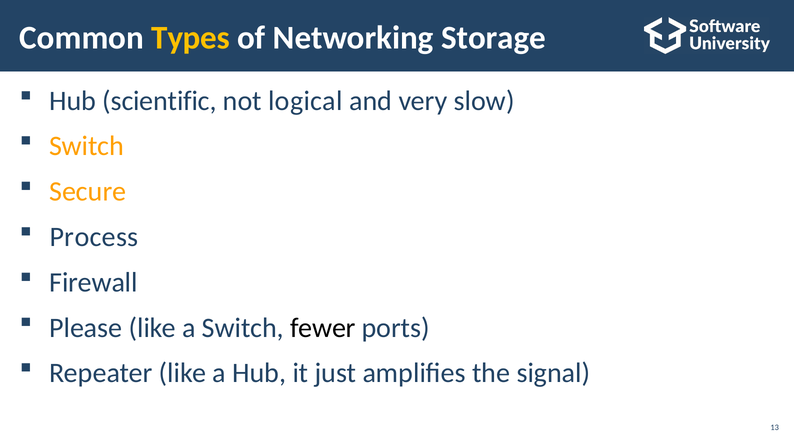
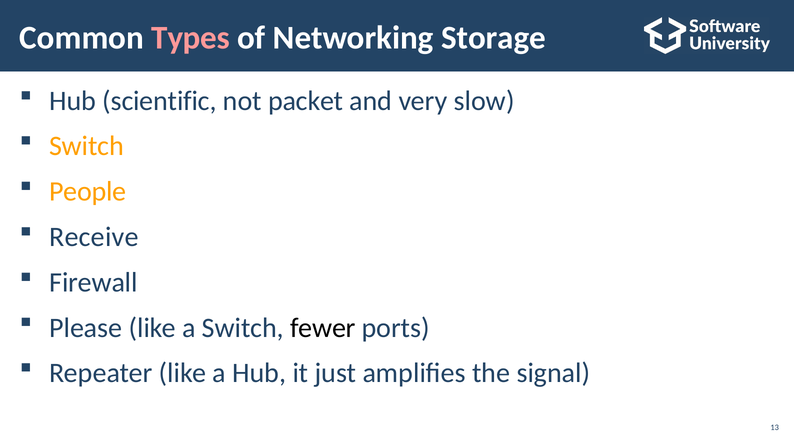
Types colour: yellow -> pink
logical: logical -> packet
Secure: Secure -> People
Process: Process -> Receive
